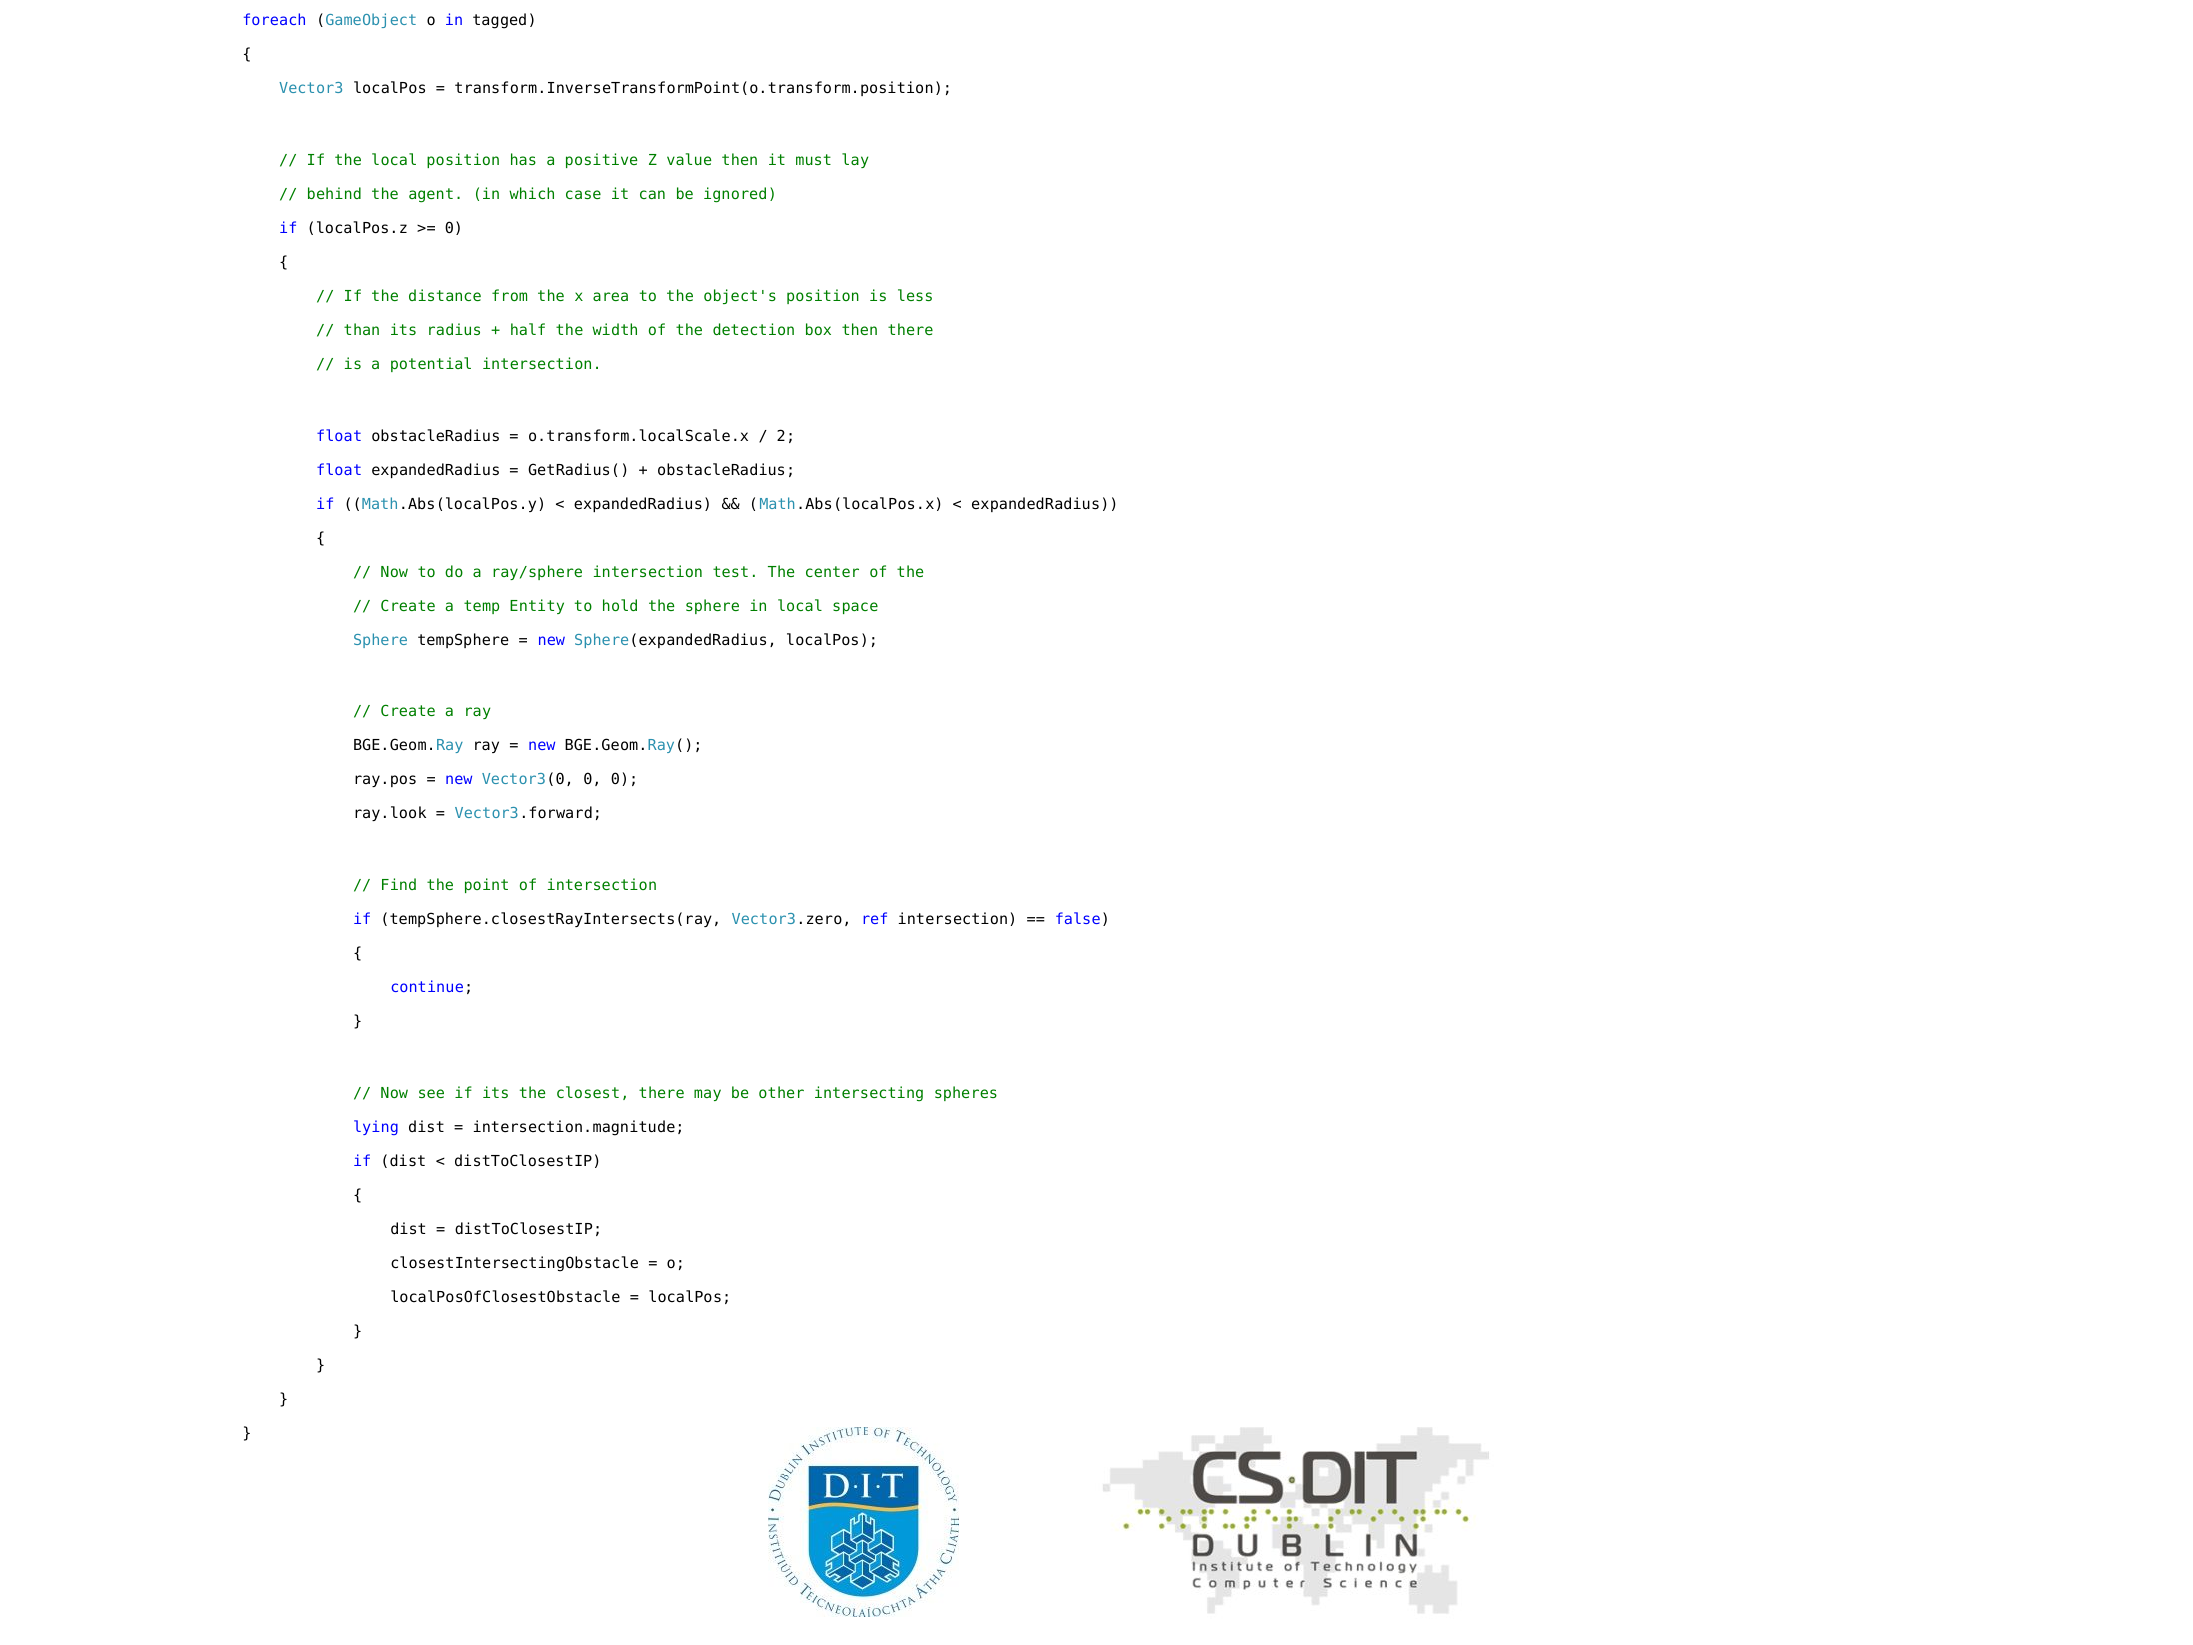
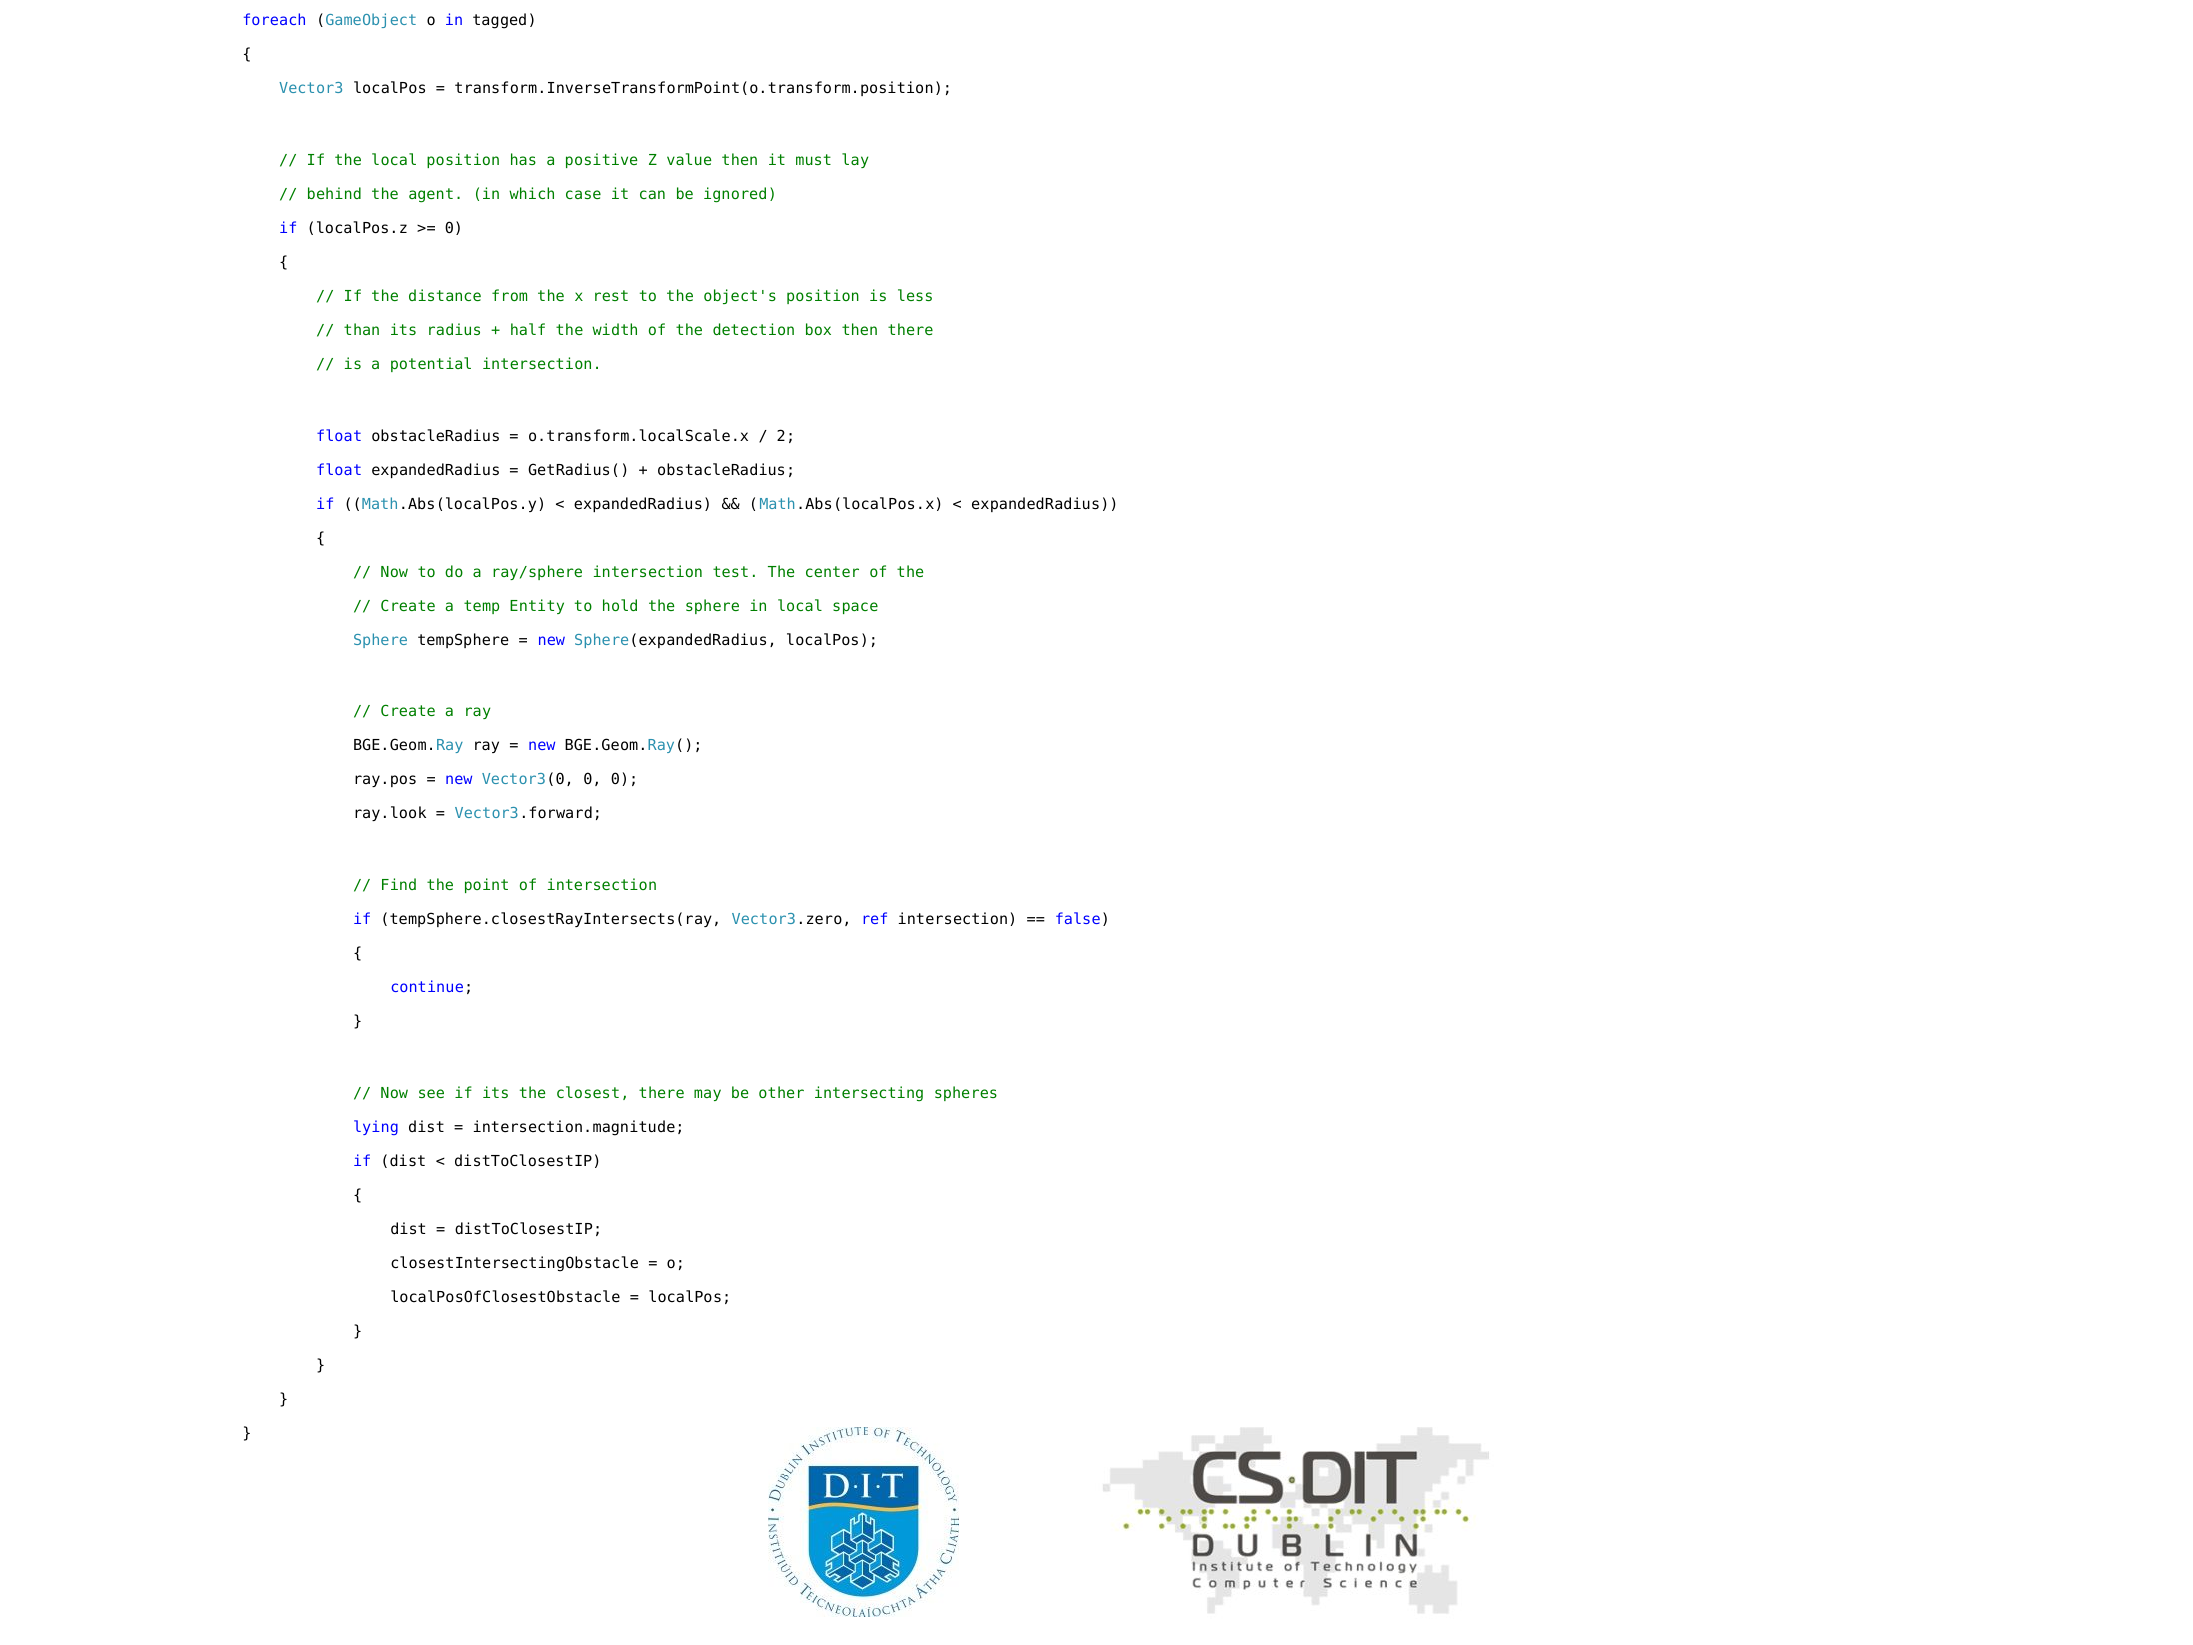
area: area -> rest
